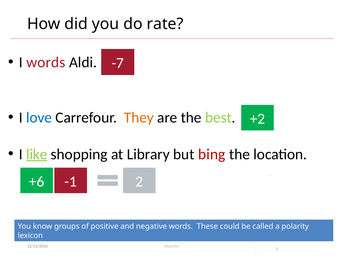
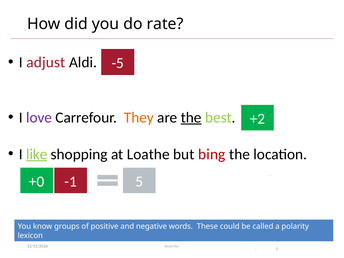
I words: words -> adjust
-7: -7 -> -5
love colour: blue -> purple
the at (191, 118) underline: none -> present
Library: Library -> Loathe
+6: +6 -> +0
2: 2 -> 5
